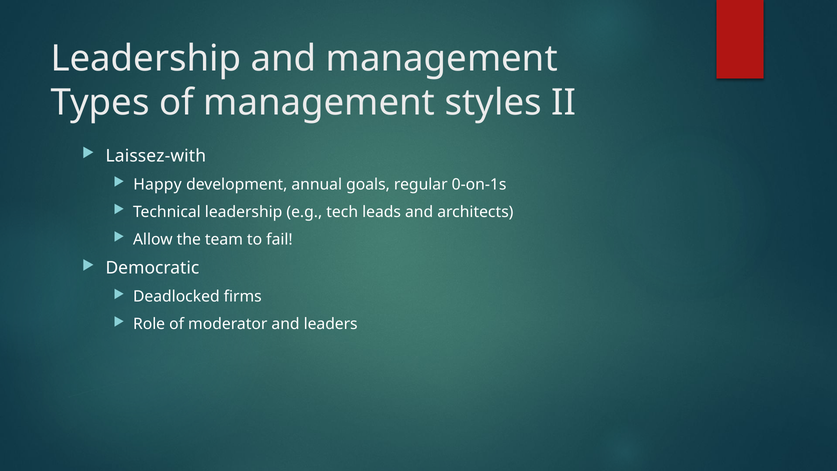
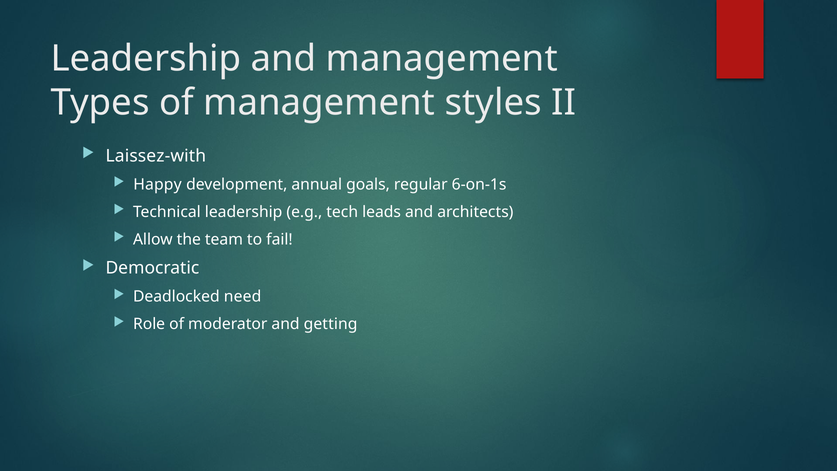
0-on-1s: 0-on-1s -> 6-on-1s
firms: firms -> need
leaders: leaders -> getting
